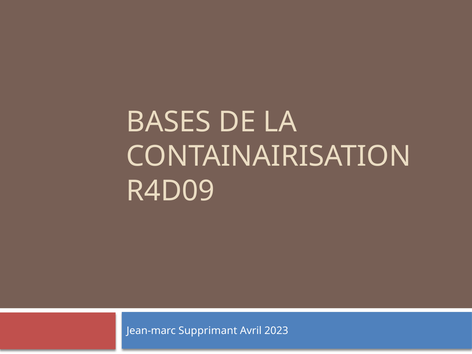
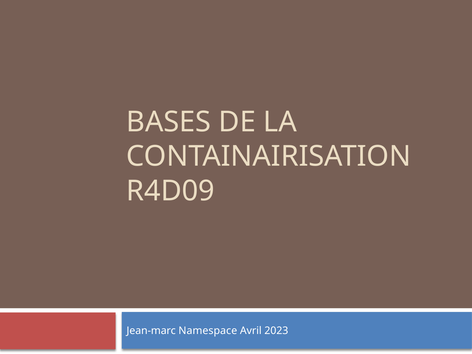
Supprimant: Supprimant -> Namespace
